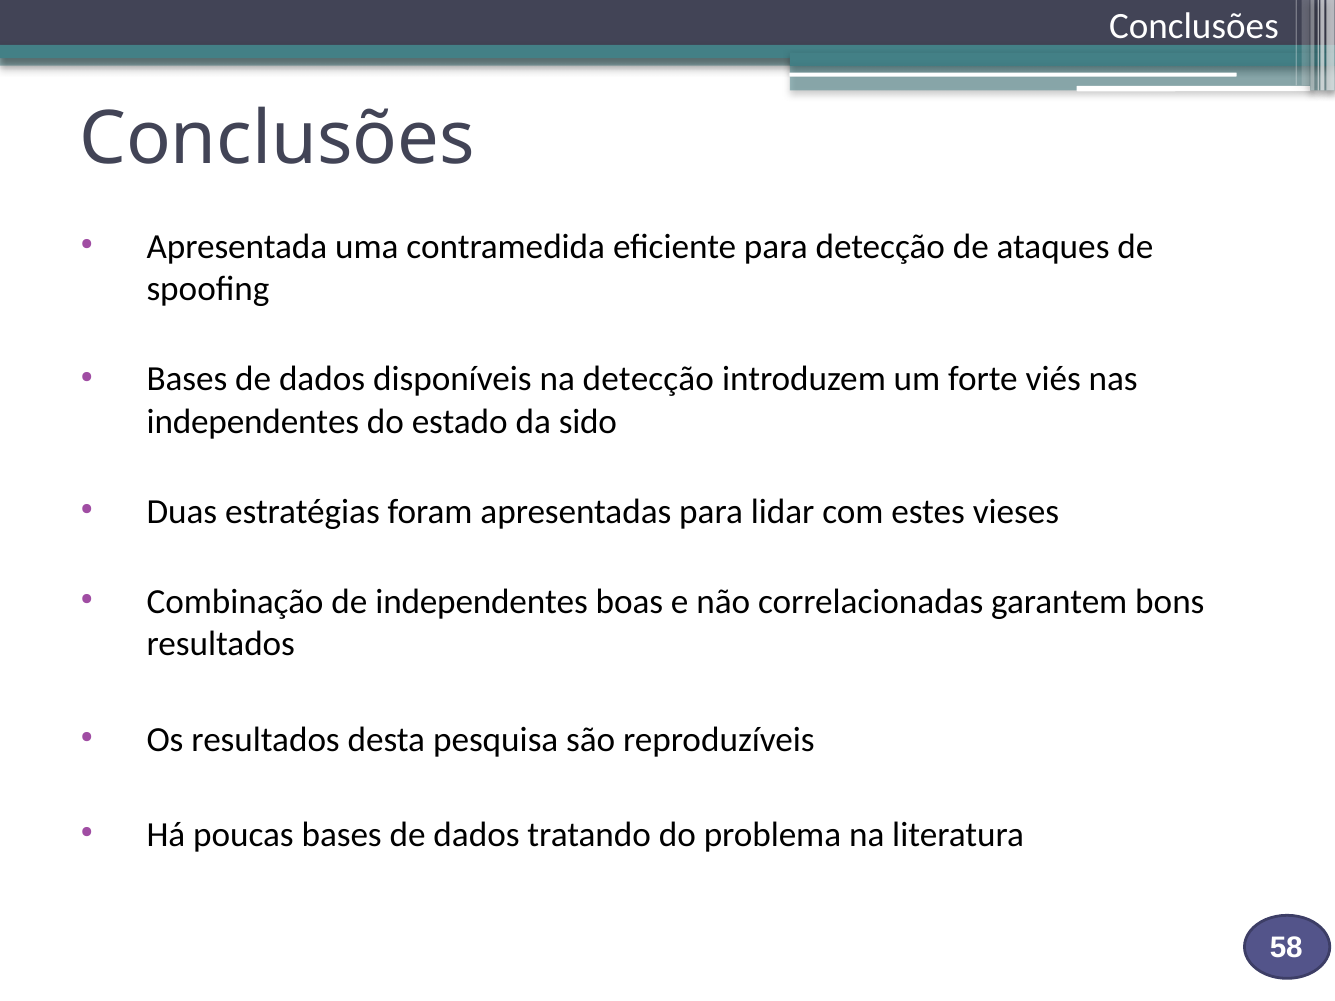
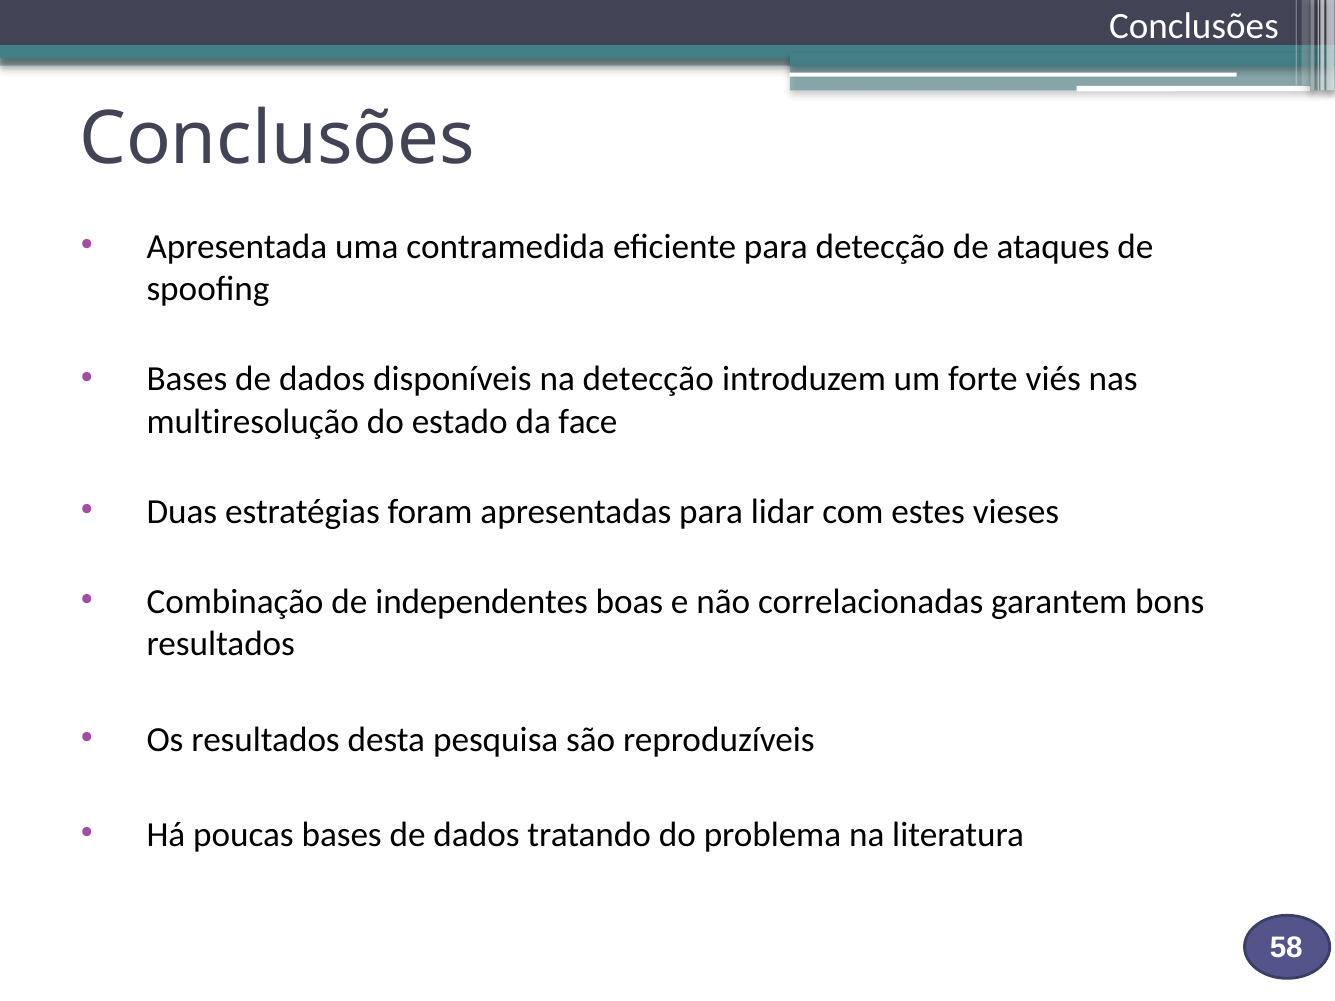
independentes at (253, 422): independentes -> multiresolução
sido: sido -> face
